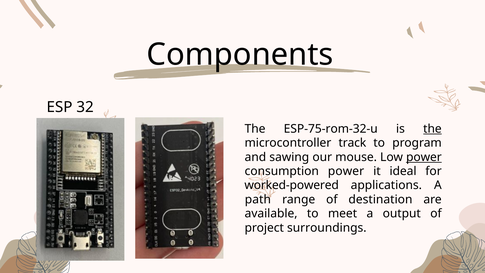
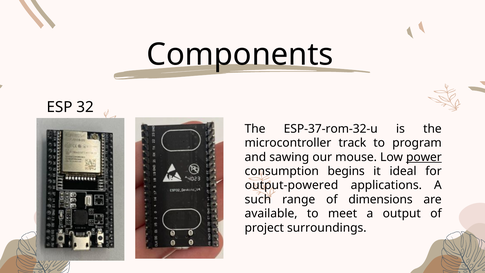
ESP-75-rom-32-u: ESP-75-rom-32-u -> ESP-37-rom-32-u
the at (432, 129) underline: present -> none
consumption power: power -> begins
worked-powered: worked-powered -> output-powered
path: path -> such
destination: destination -> dimensions
